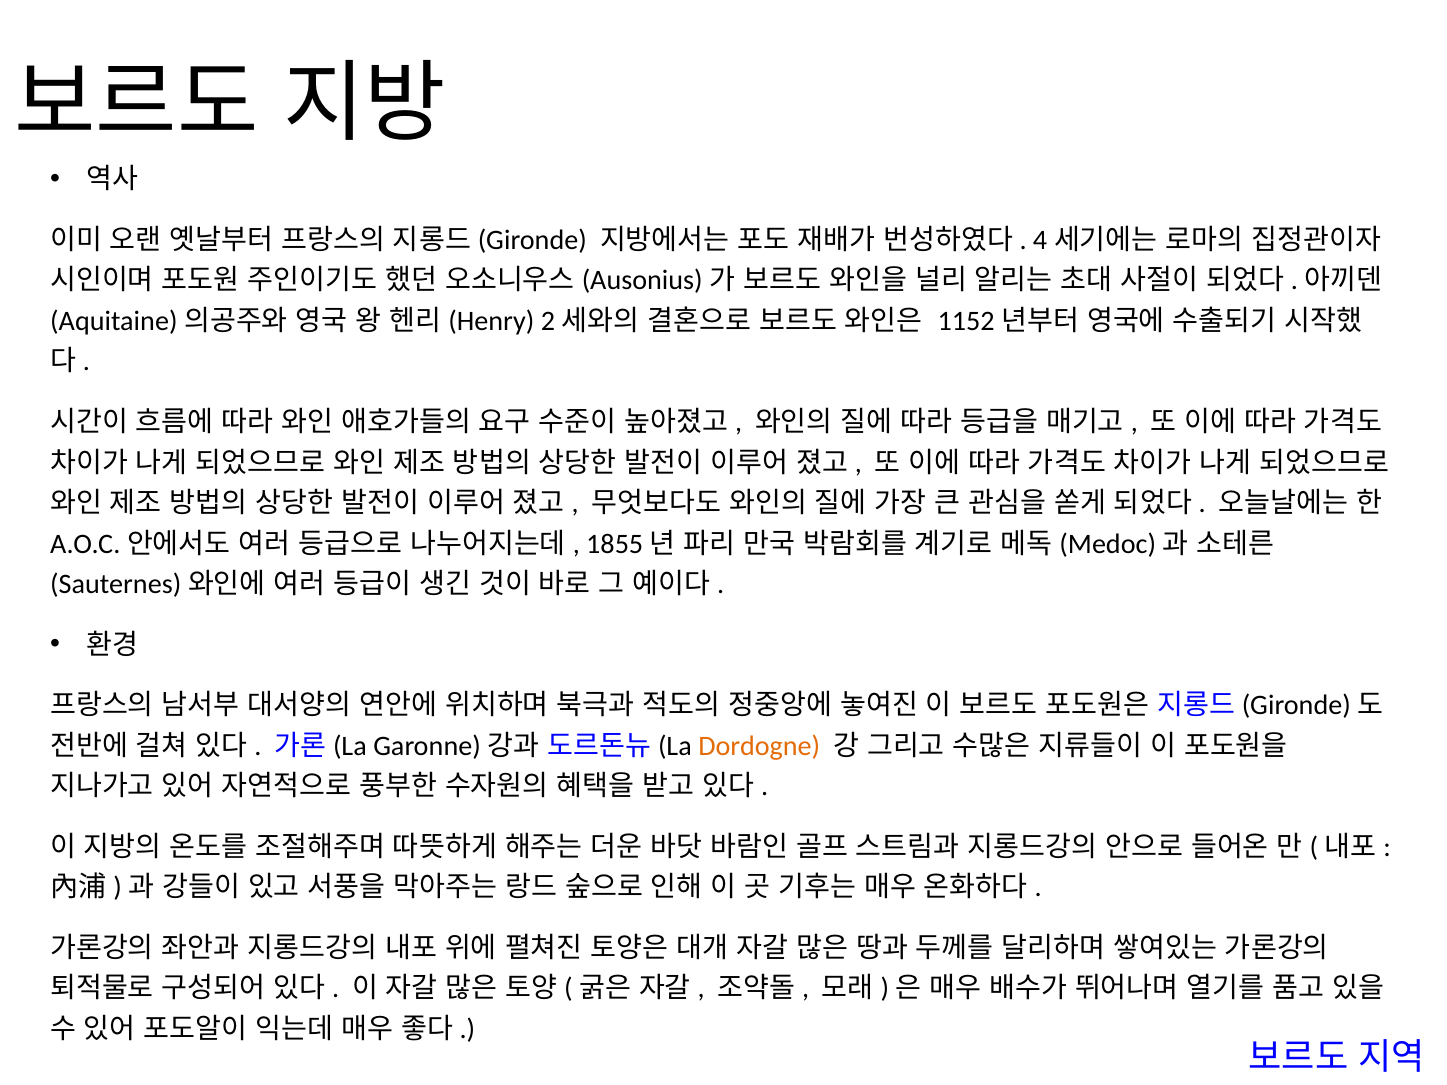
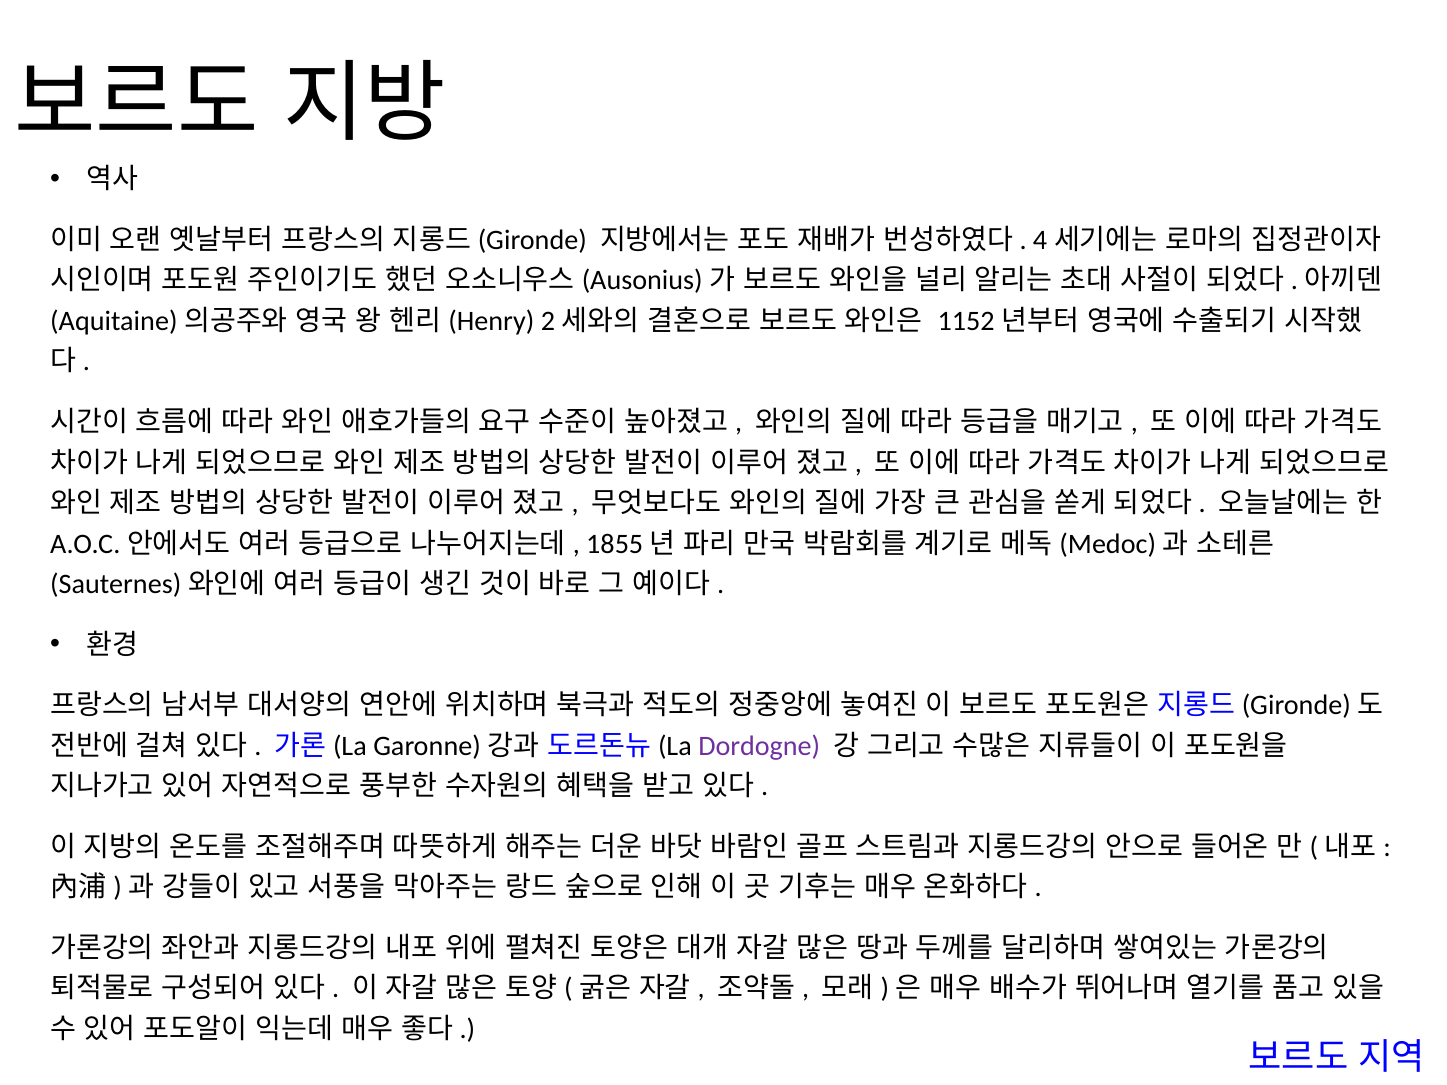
Dordogne colour: orange -> purple
